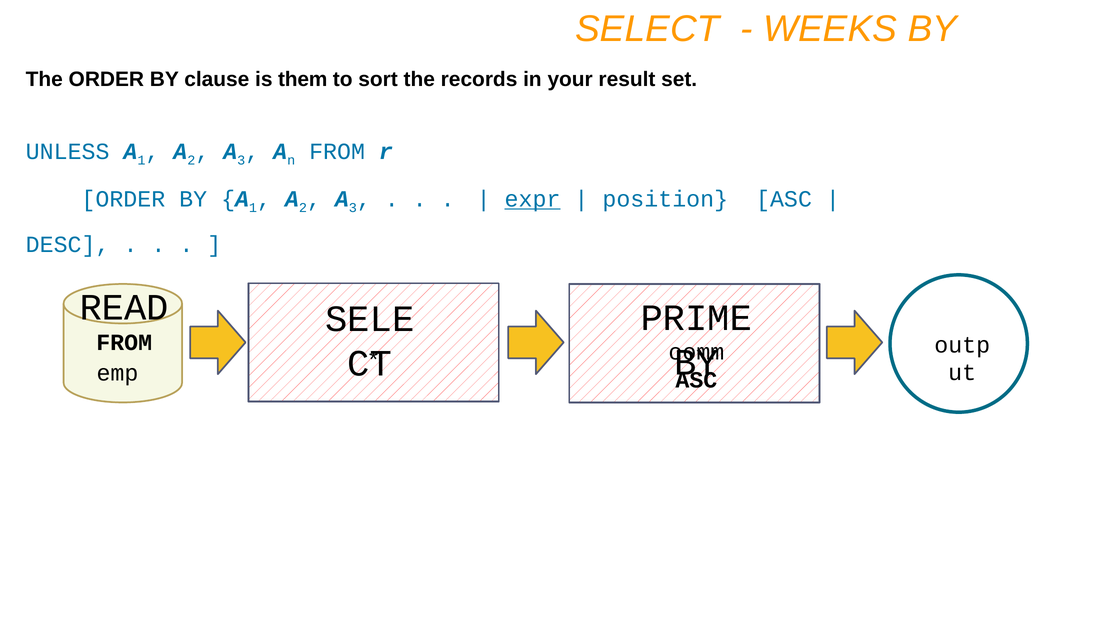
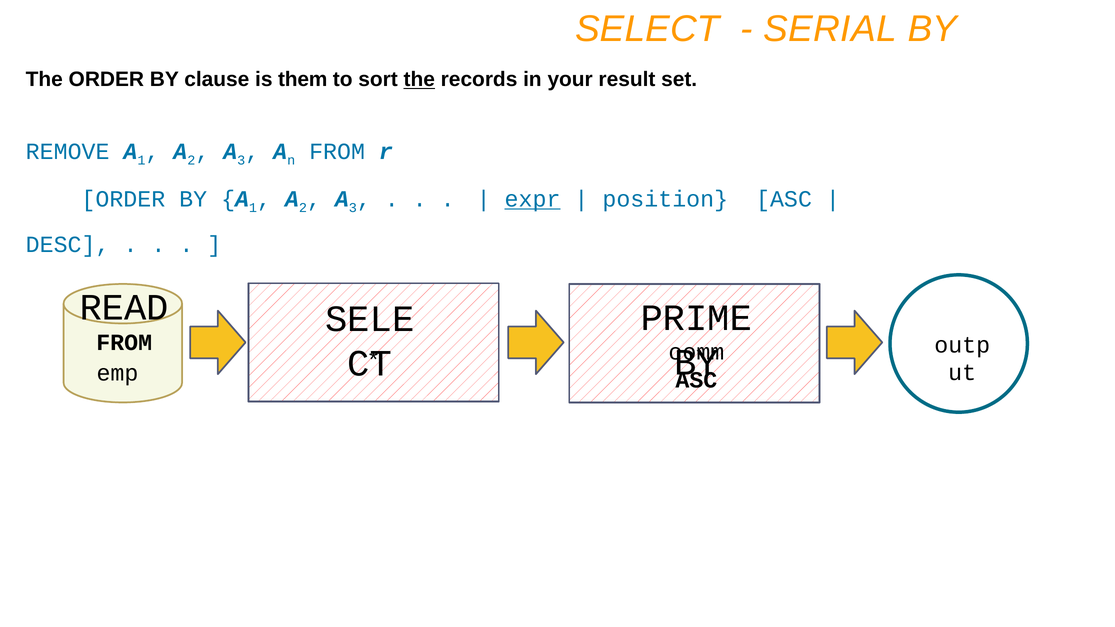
WEEKS: WEEKS -> SERIAL
the at (419, 80) underline: none -> present
UNLESS: UNLESS -> REMOVE
